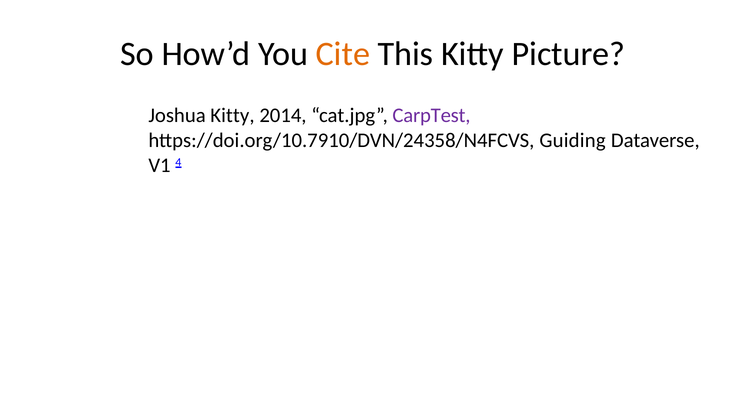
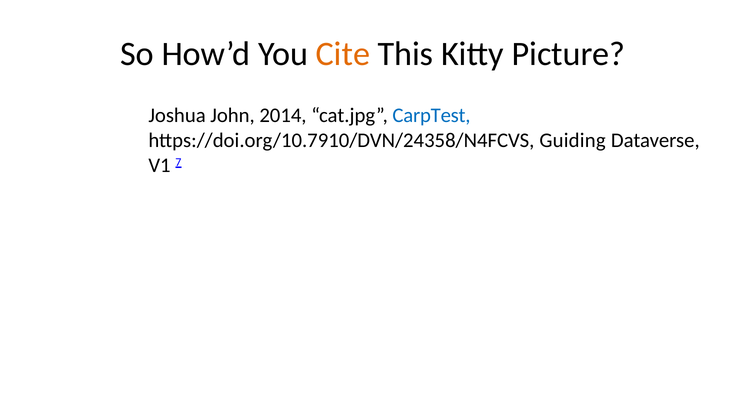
Joshua Kitty: Kitty -> John
CarpTest colour: purple -> blue
4: 4 -> 7
